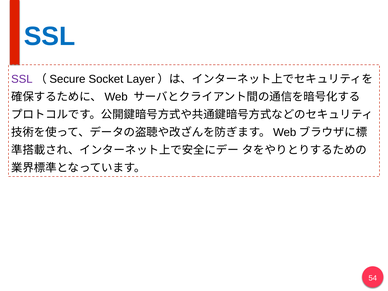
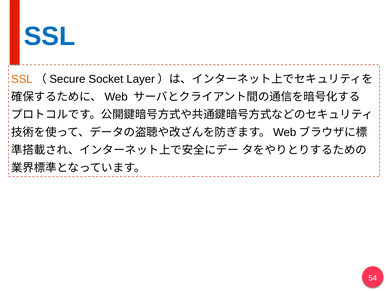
SSL at (22, 79) colour: purple -> orange
